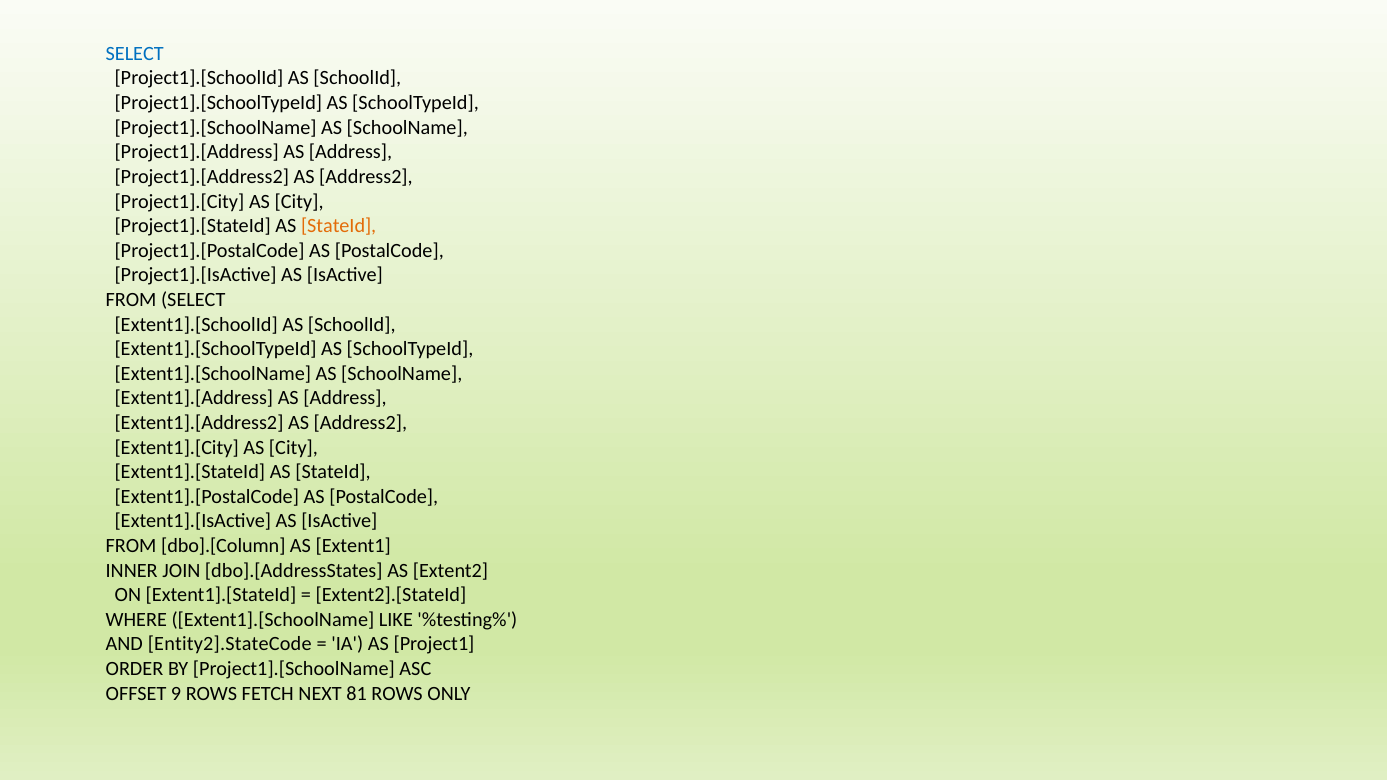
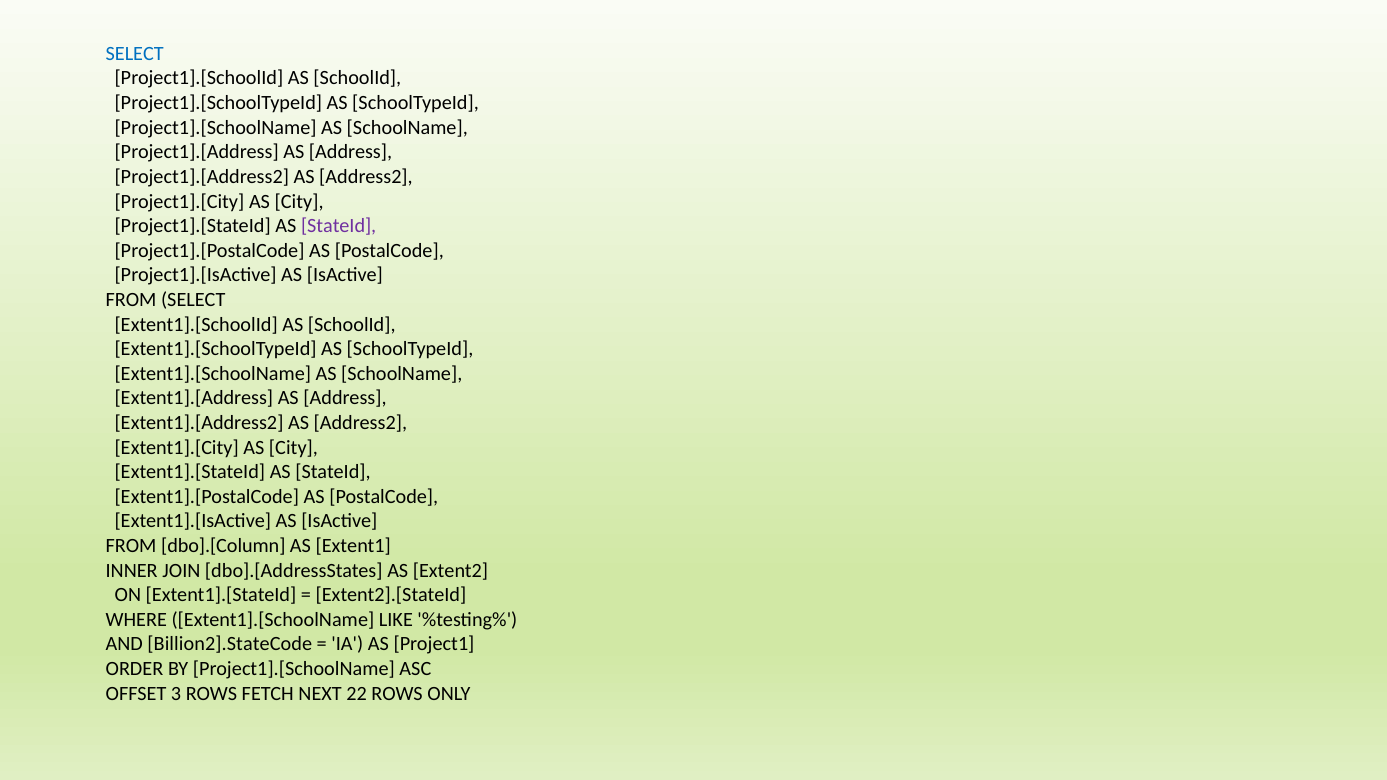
StateId at (339, 226) colour: orange -> purple
Entity2].StateCode: Entity2].StateCode -> Billion2].StateCode
9: 9 -> 3
81: 81 -> 22
